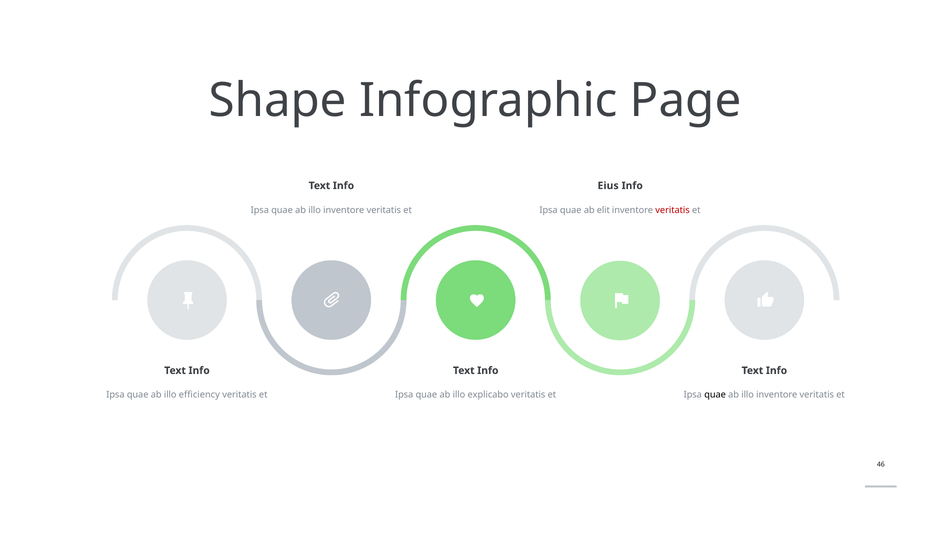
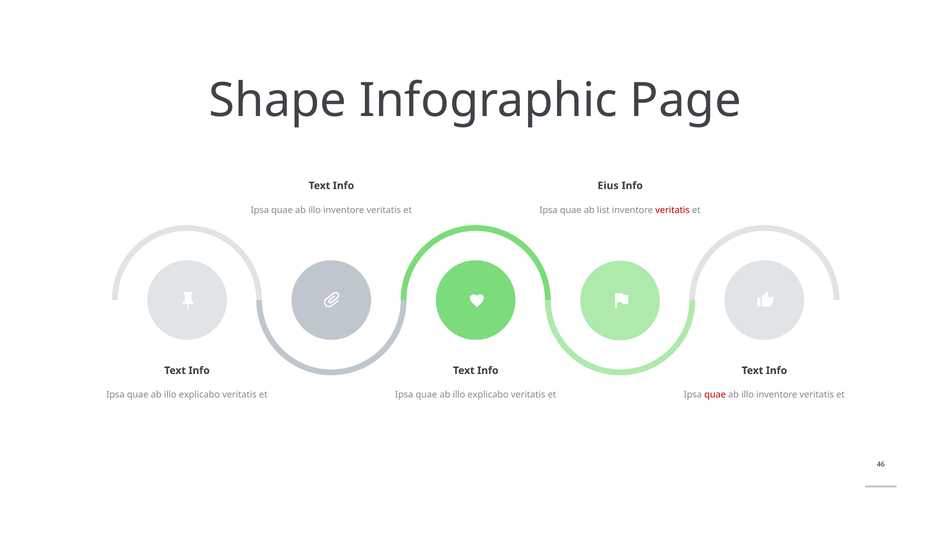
elit: elit -> list
efficiency at (199, 395): efficiency -> explicabo
quae at (715, 395) colour: black -> red
